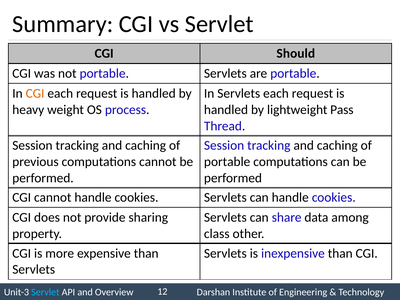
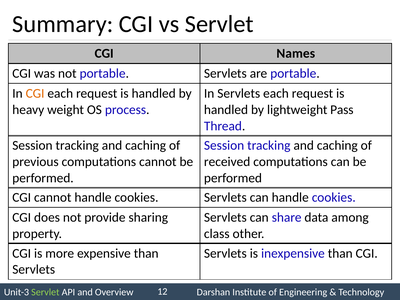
Should: Should -> Names
portable at (227, 162): portable -> received
Servlet at (45, 292) colour: light blue -> light green
